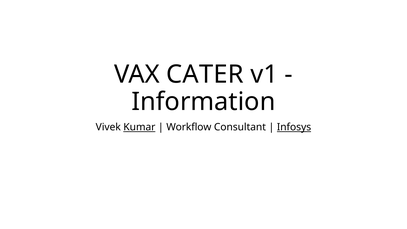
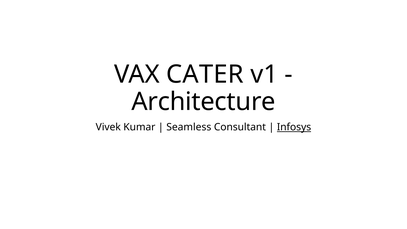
Information: Information -> Architecture
Kumar underline: present -> none
Workflow: Workflow -> Seamless
